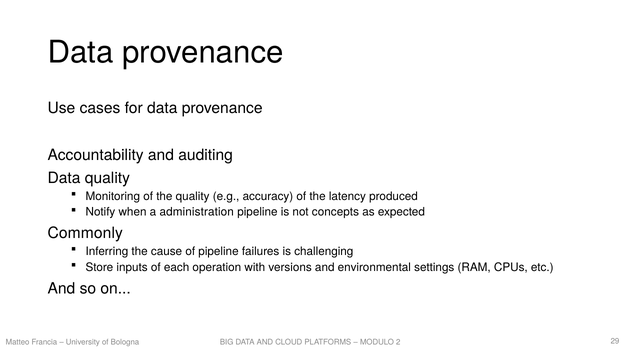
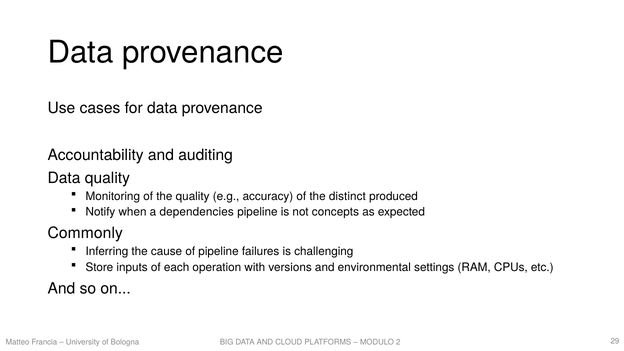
latency: latency -> distinct
administration: administration -> dependencies
